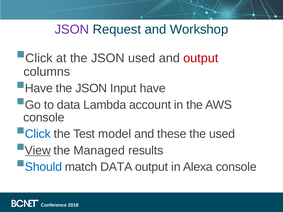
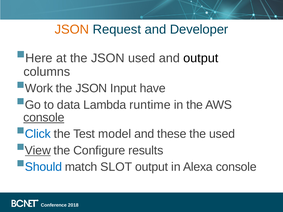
JSON at (72, 30) colour: purple -> orange
Workshop: Workshop -> Developer
Click at (39, 58): Click -> Here
output at (201, 58) colour: red -> black
Have at (39, 88): Have -> Work
account: account -> runtime
console at (44, 118) underline: none -> present
Managed: Managed -> Configure
match DATA: DATA -> SLOT
